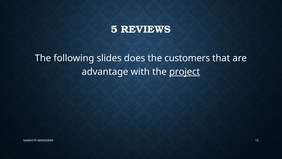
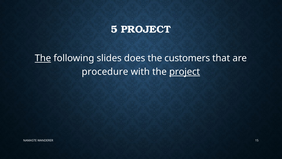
5 REVIEWS: REVIEWS -> PROJECT
The at (43, 58) underline: none -> present
advantage: advantage -> procedure
